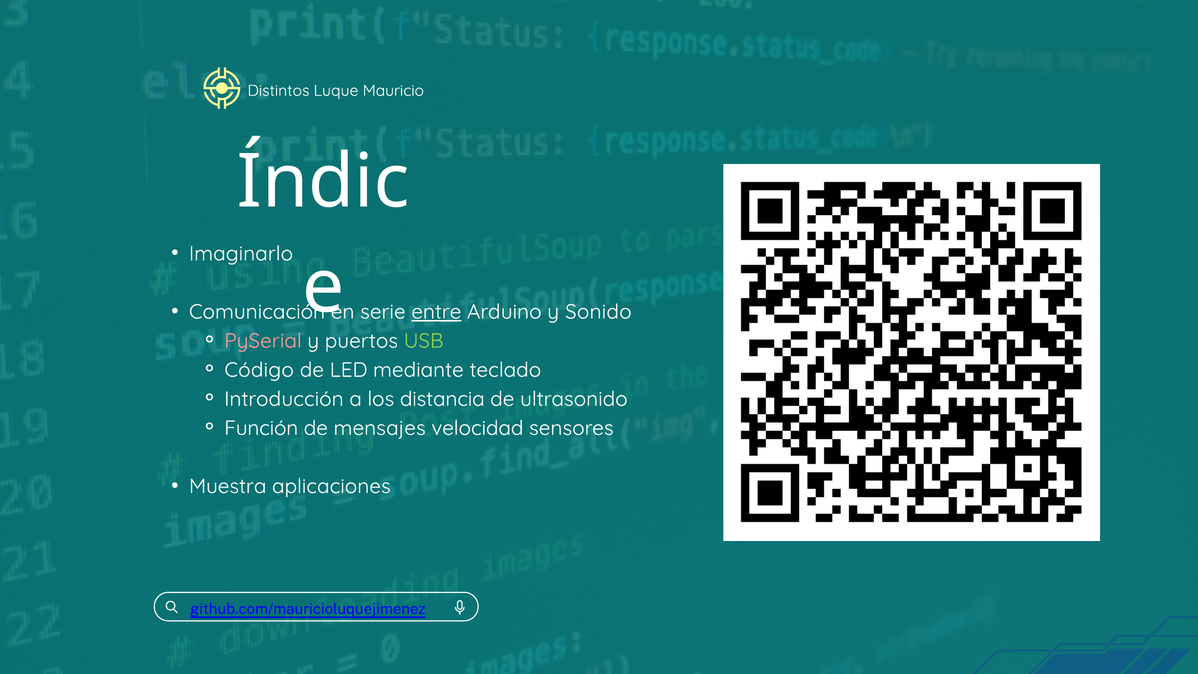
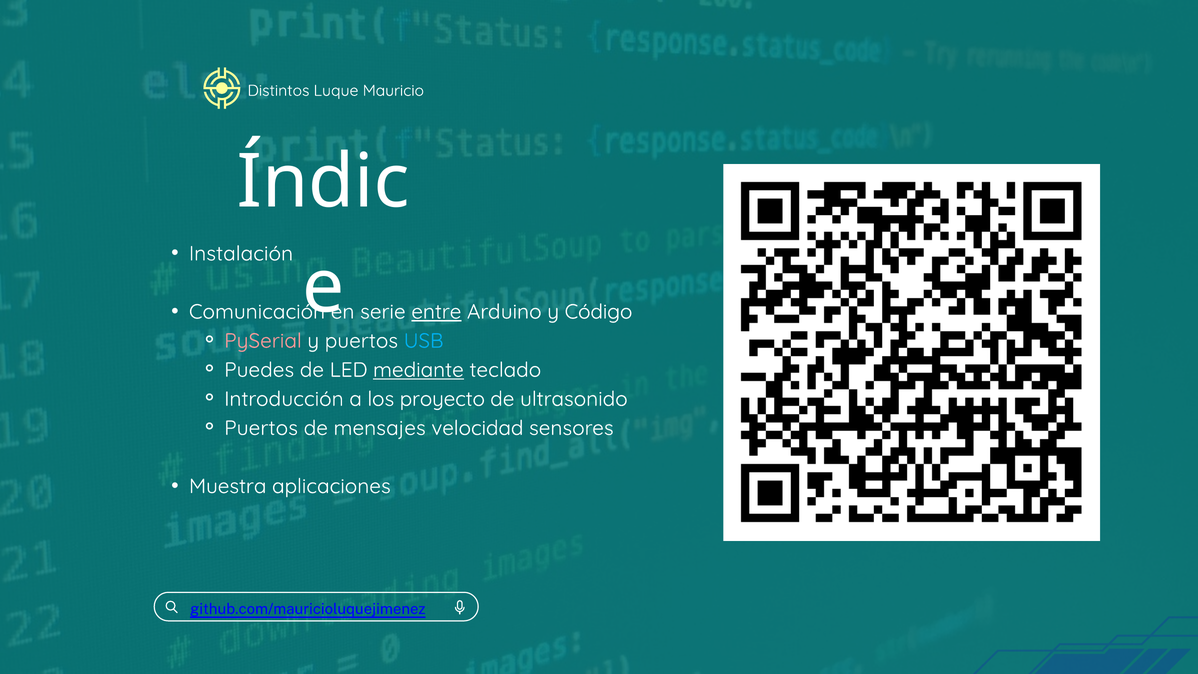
Imaginarlo: Imaginarlo -> Instalación
Sonido: Sonido -> Código
USB colour: light green -> light blue
Código: Código -> Puedes
mediante underline: none -> present
distancia: distancia -> proyecto
Función at (261, 428): Función -> Puertos
